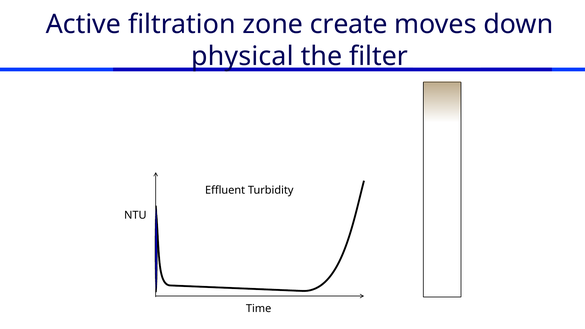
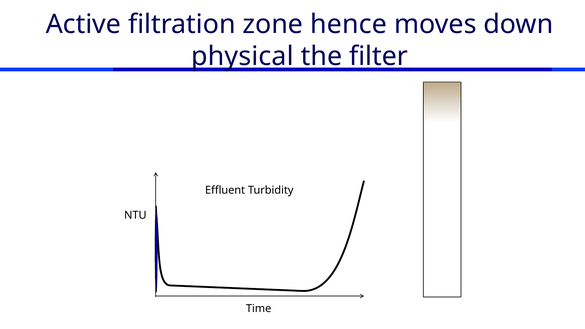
create: create -> hence
